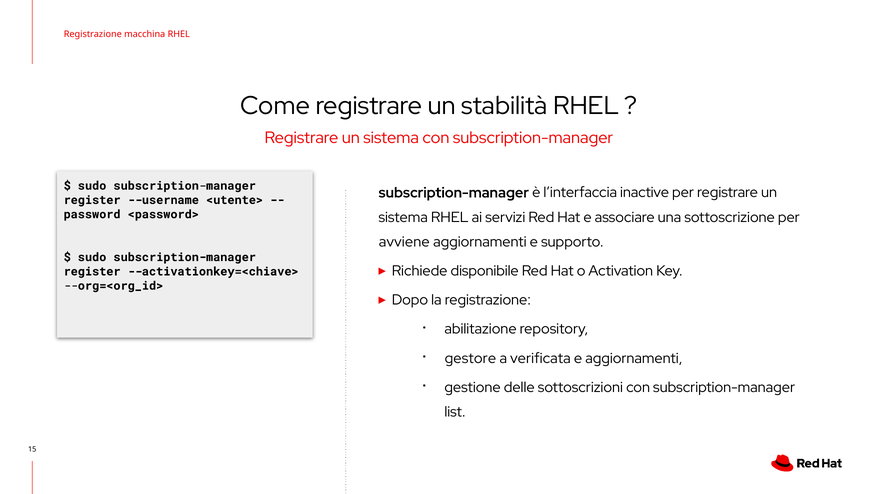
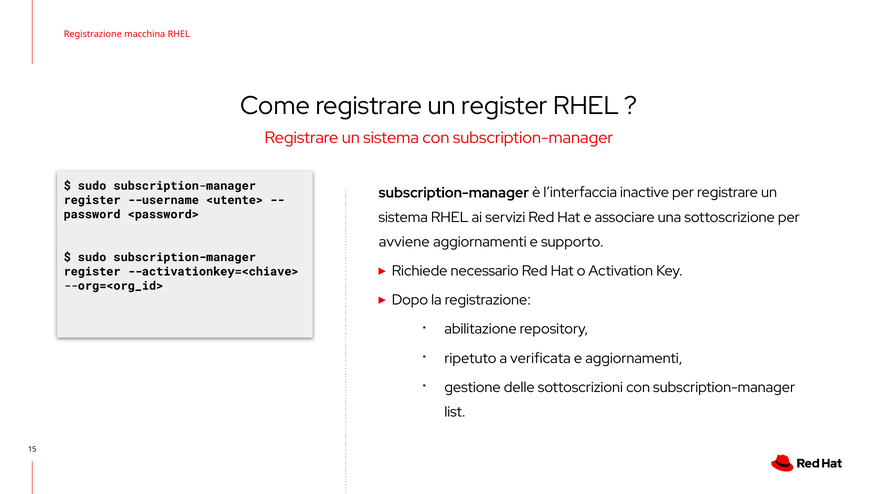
un stabilità: stabilità -> register
disponibile: disponibile -> necessario
gestore: gestore -> ripetuto
